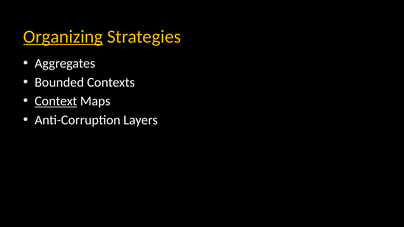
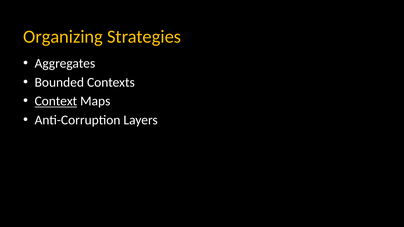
Organizing underline: present -> none
